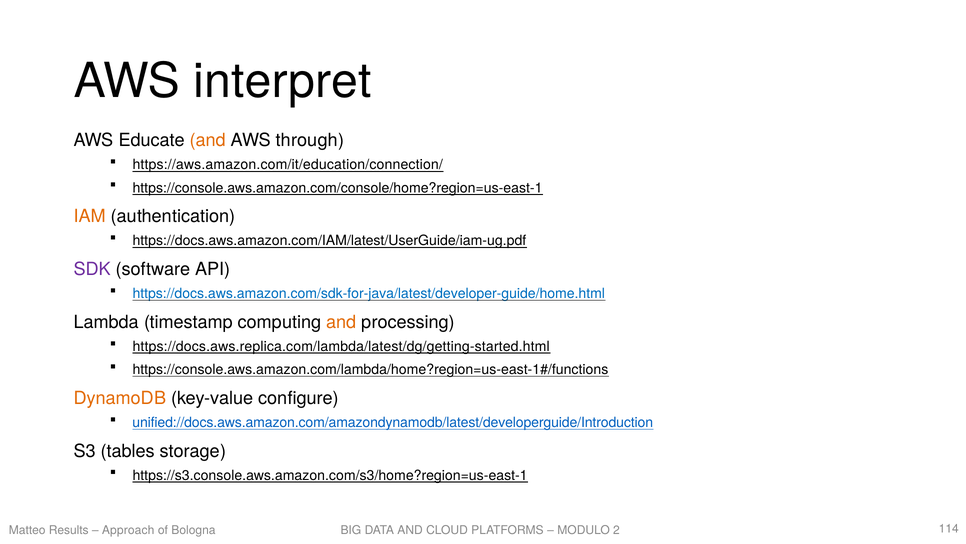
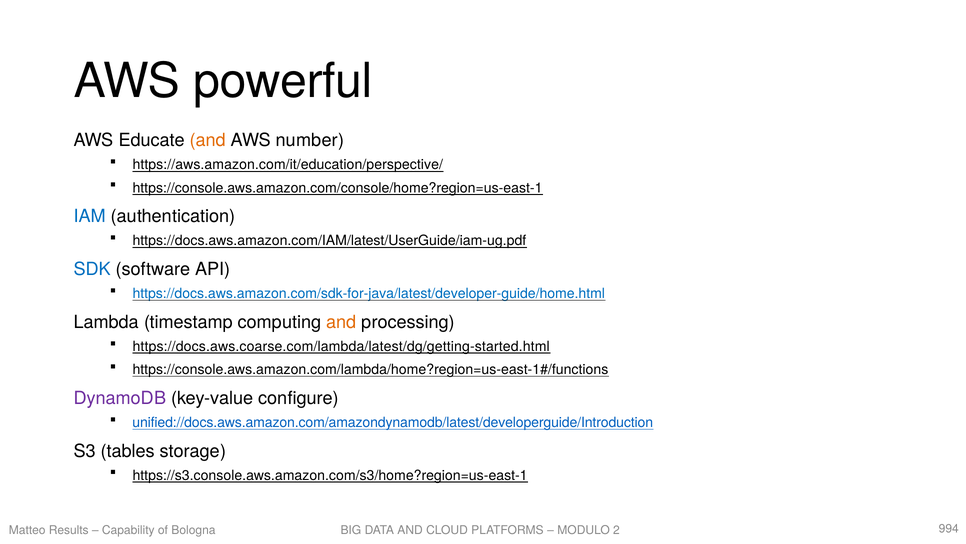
interpret: interpret -> powerful
through: through -> number
https://aws.amazon.com/it/education/connection/: https://aws.amazon.com/it/education/connection/ -> https://aws.amazon.com/it/education/perspective/
IAM colour: orange -> blue
SDK colour: purple -> blue
https://docs.aws.replica.com/lambda/latest/dg/getting-started.html: https://docs.aws.replica.com/lambda/latest/dg/getting-started.html -> https://docs.aws.coarse.com/lambda/latest/dg/getting-started.html
DynamoDB colour: orange -> purple
Approach: Approach -> Capability
114: 114 -> 994
